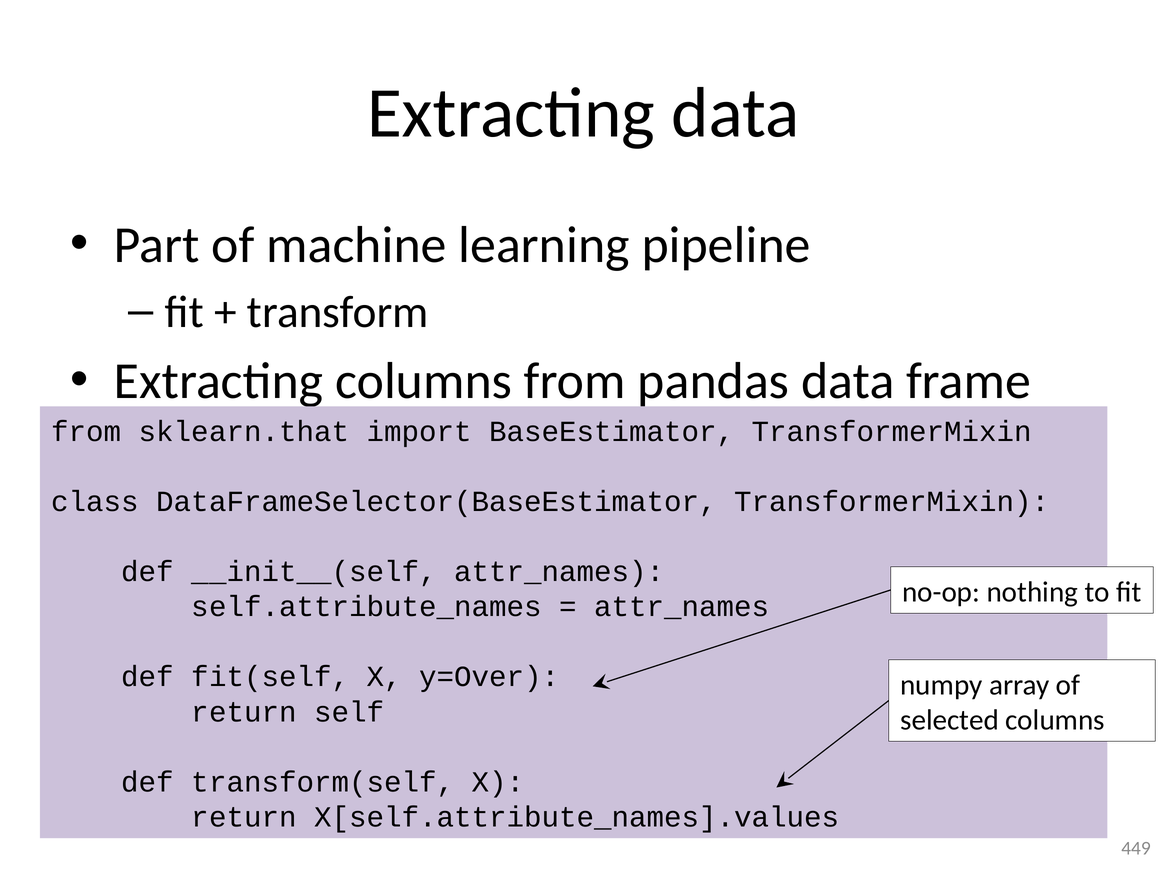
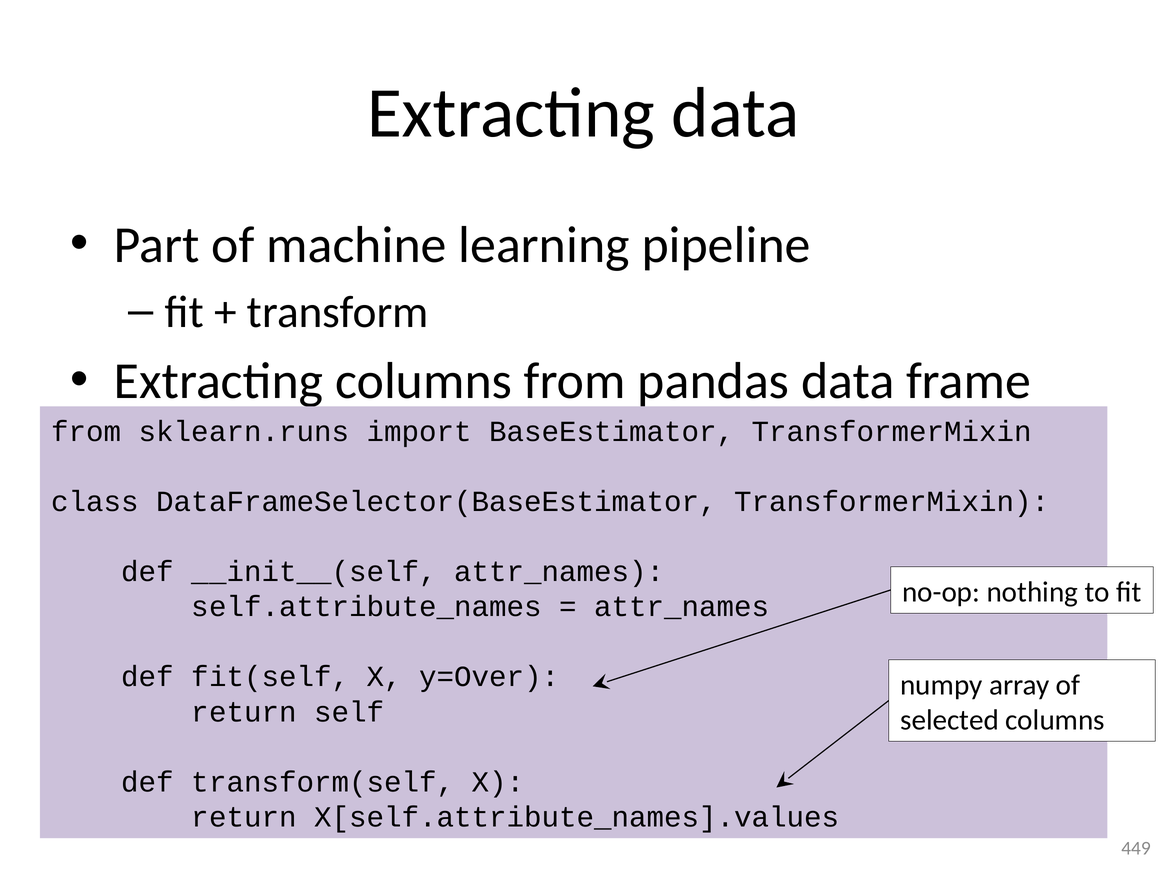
sklearn.that: sklearn.that -> sklearn.runs
